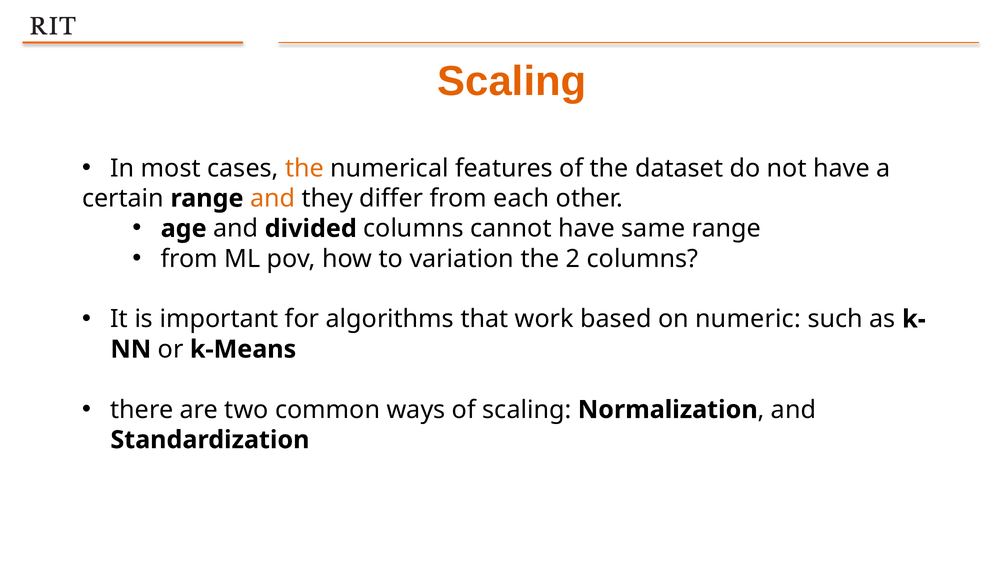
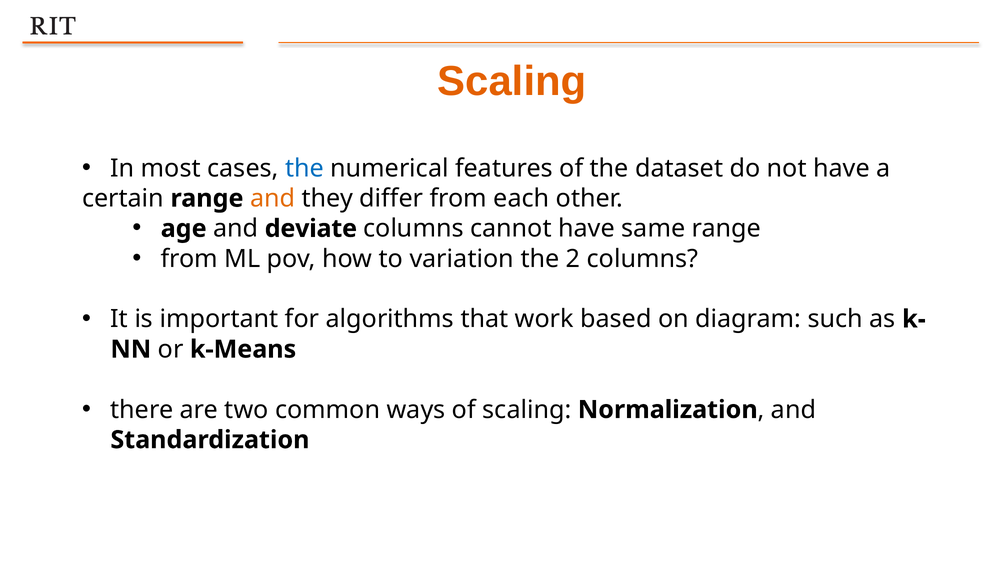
the at (304, 168) colour: orange -> blue
divided: divided -> deviate
numeric: numeric -> diagram
